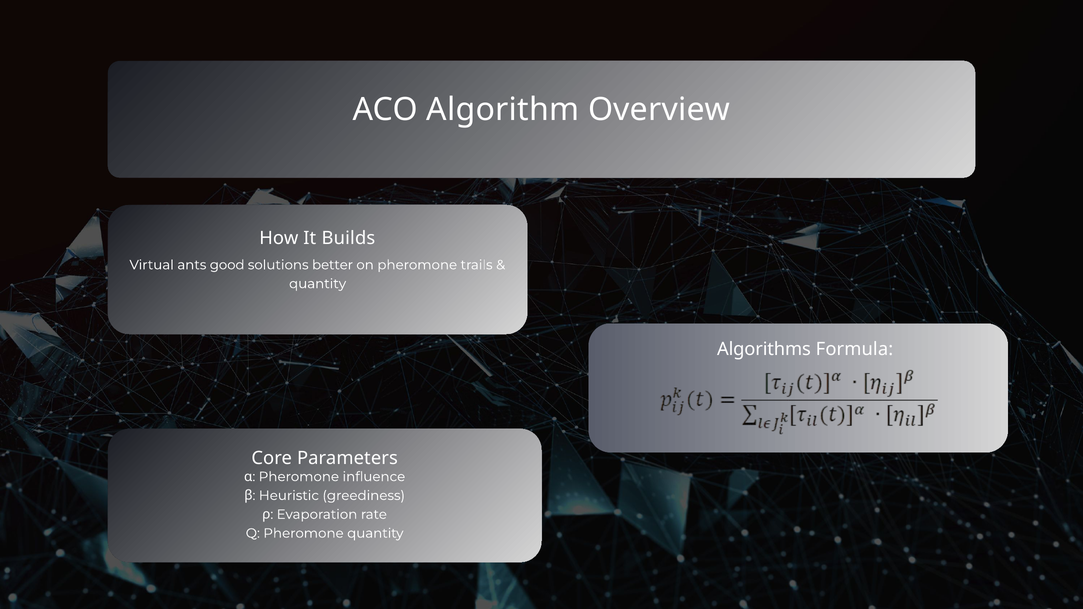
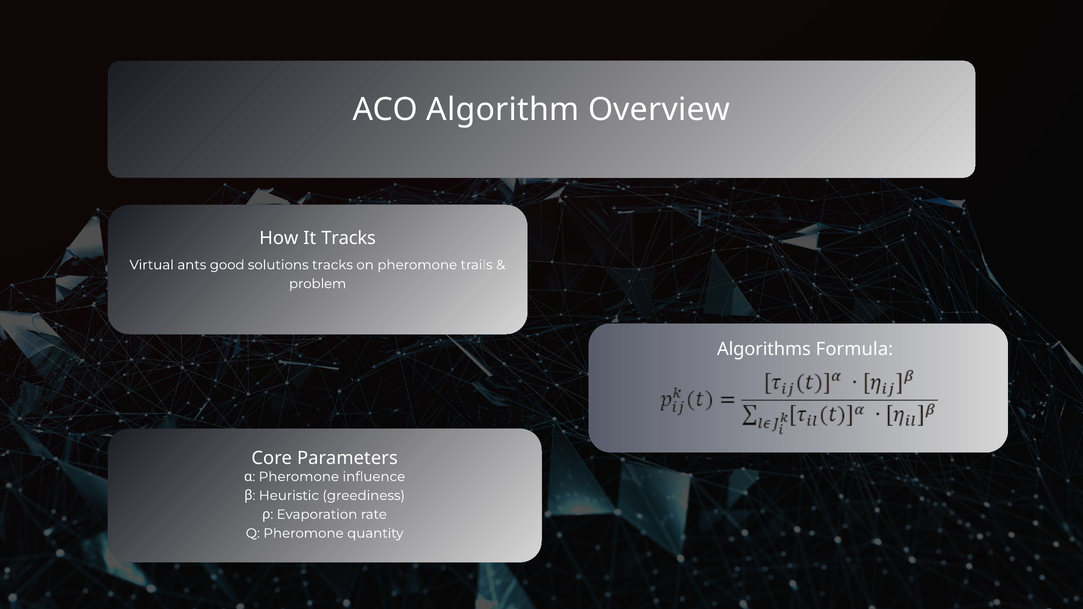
It Builds: Builds -> Tracks
solutions better: better -> tracks
quantity at (318, 284): quantity -> problem
